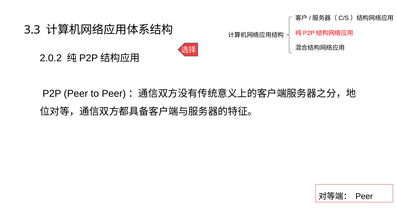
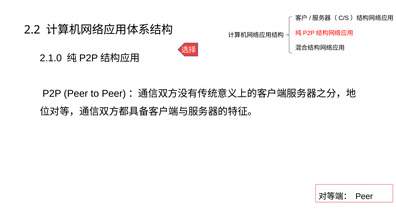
3.3: 3.3 -> 2.2
2.0.2: 2.0.2 -> 2.1.0
